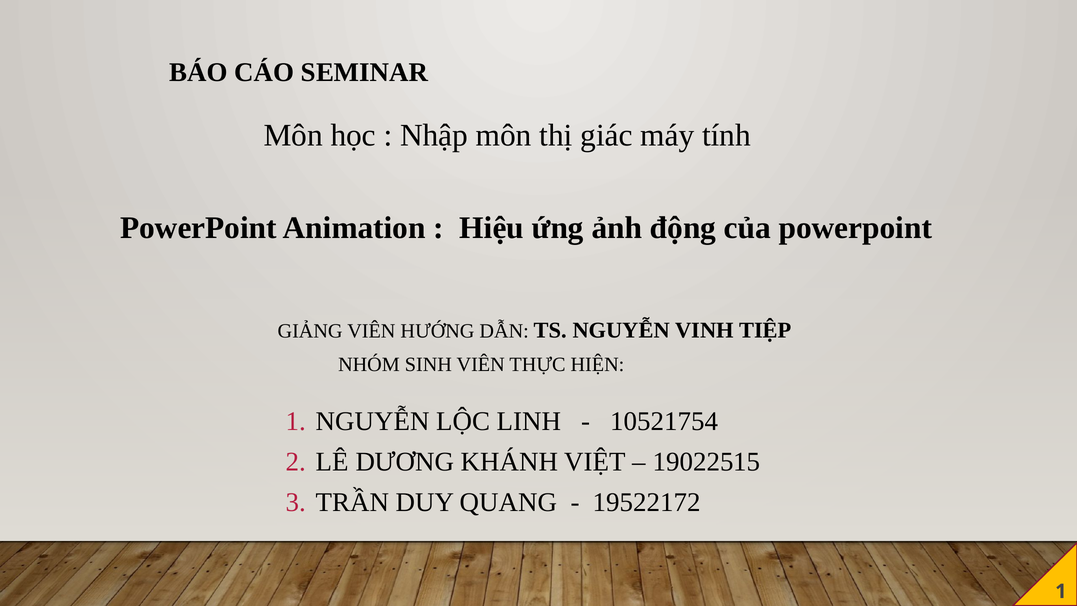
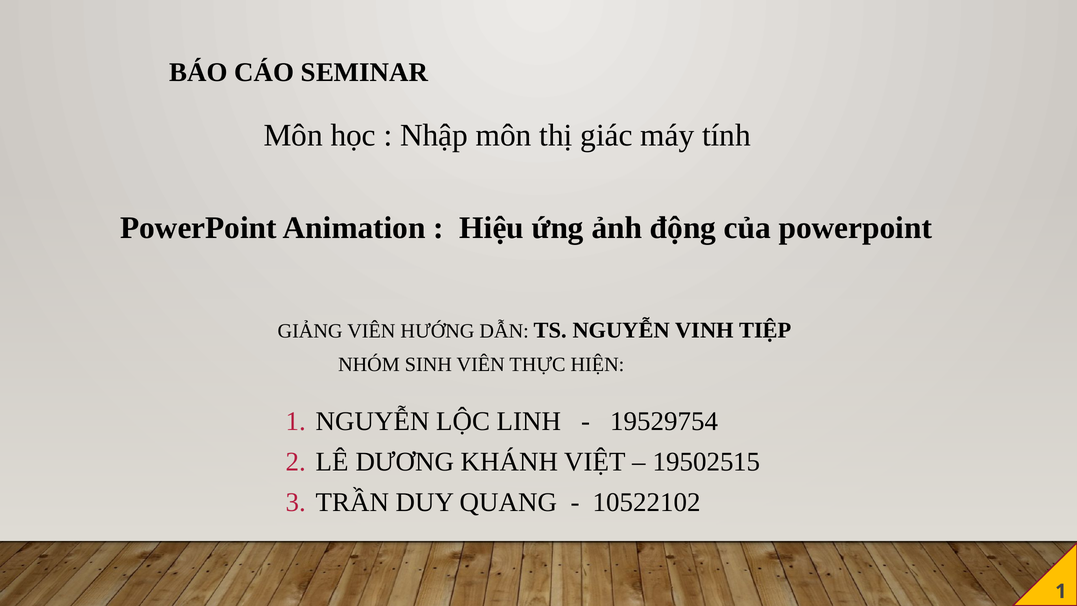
10521754: 10521754 -> 19529754
19022515: 19022515 -> 19502515
19522172: 19522172 -> 10522102
